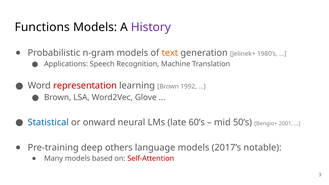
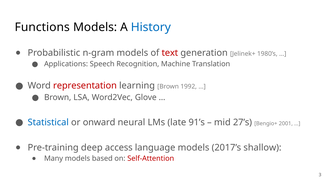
History colour: purple -> blue
text colour: orange -> red
60’s: 60’s -> 91’s
50’s: 50’s -> 27’s
others: others -> access
notable: notable -> shallow
